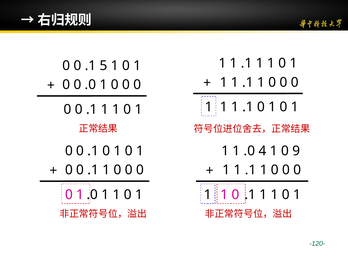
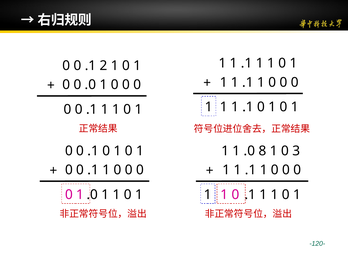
5: 5 -> 2
4: 4 -> 8
9: 9 -> 3
